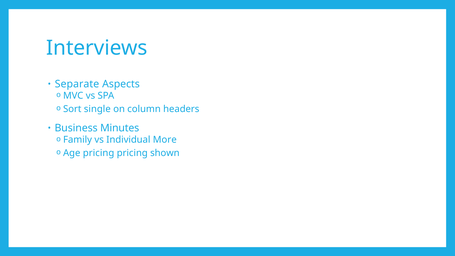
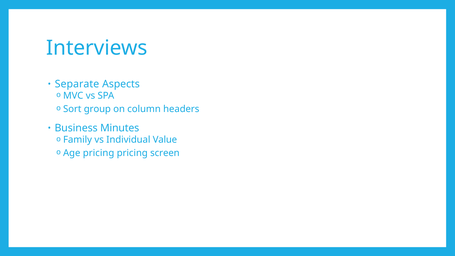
single: single -> group
More: More -> Value
shown: shown -> screen
